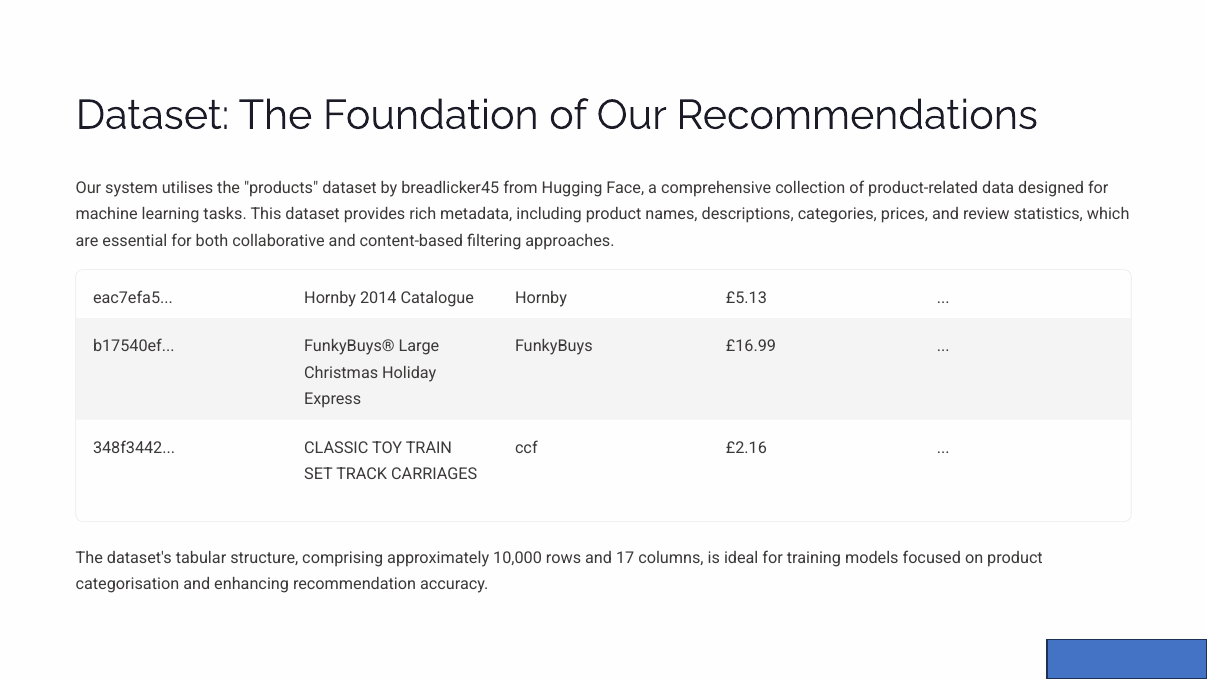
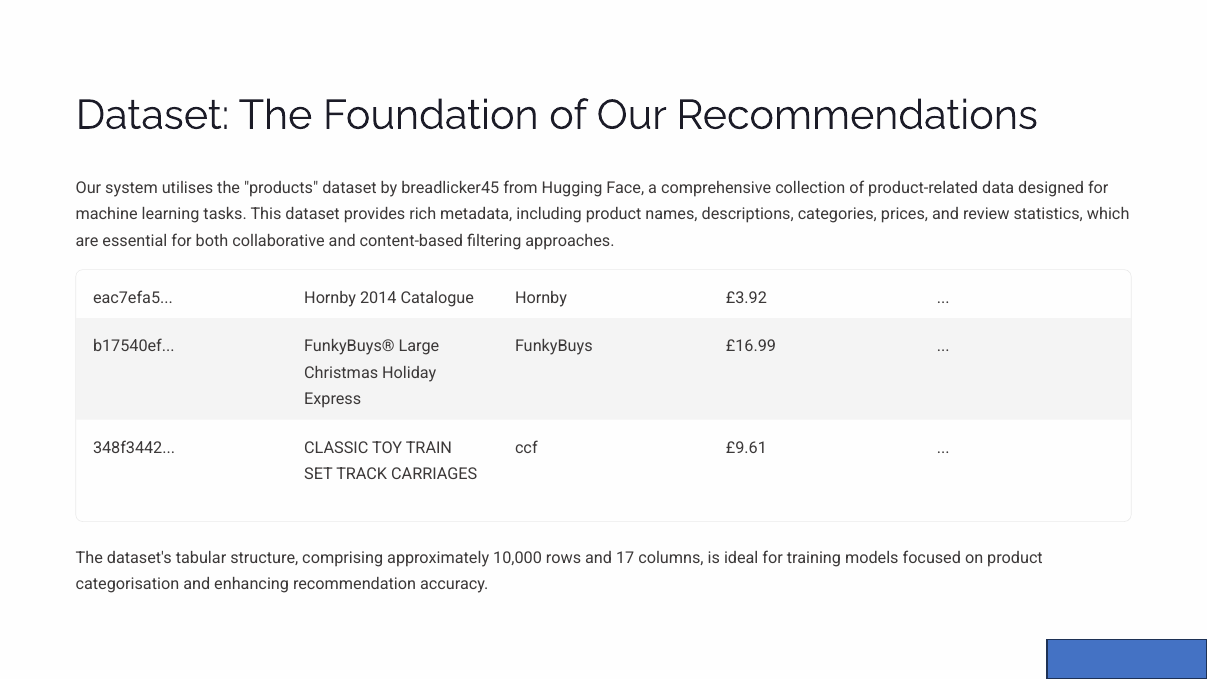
£5.13: £5.13 -> £3.92
£2.16: £2.16 -> £9.61
